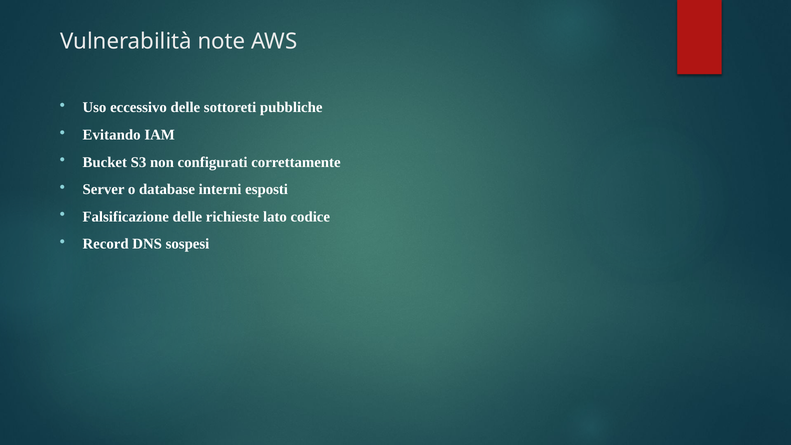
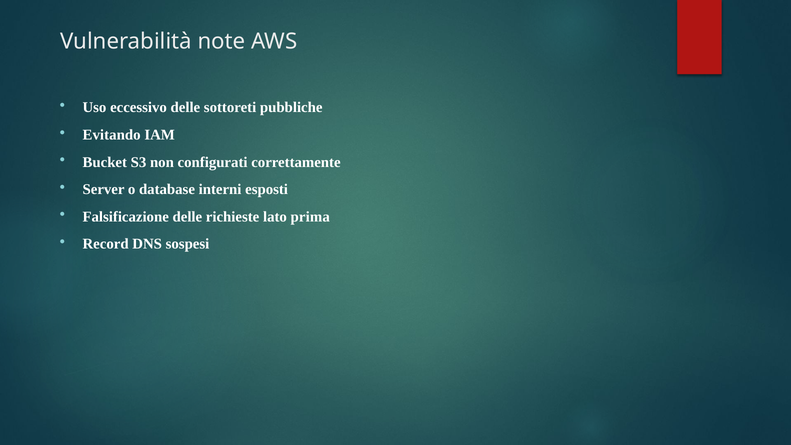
codice: codice -> prima
